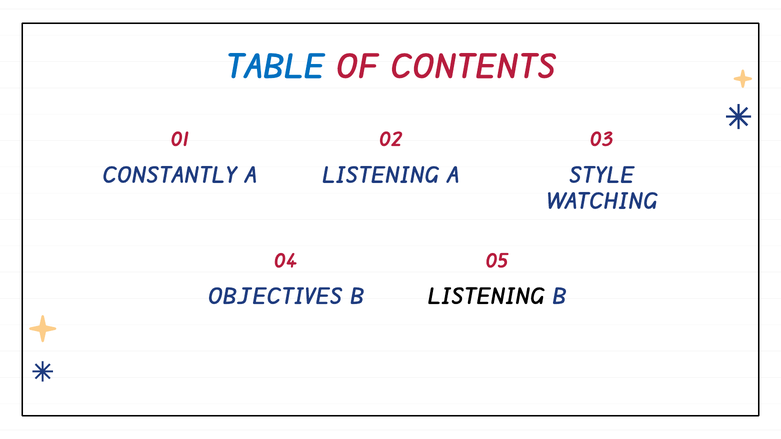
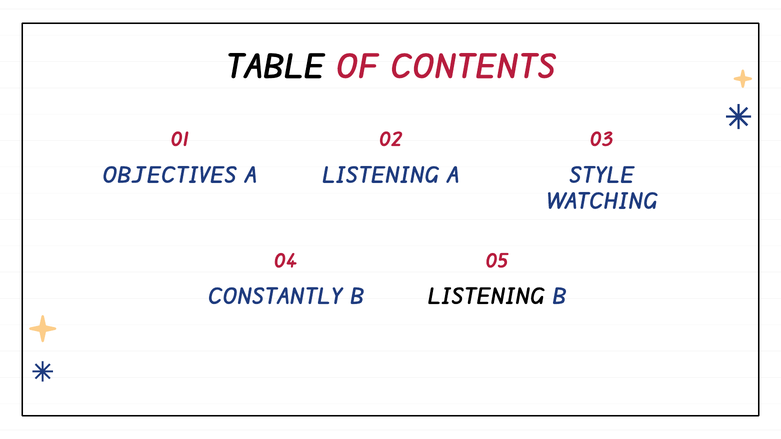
TABLE colour: blue -> black
CONSTANTLY: CONSTANTLY -> OBJECTIVES
OBJECTIVES: OBJECTIVES -> CONSTANTLY
